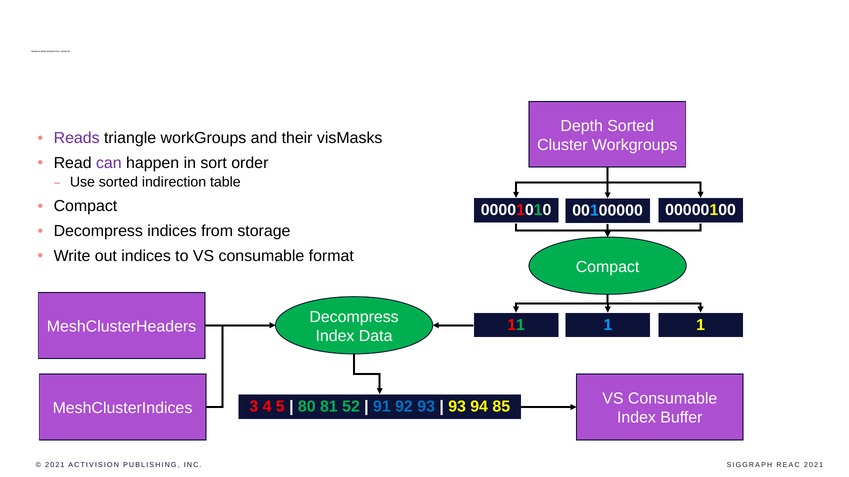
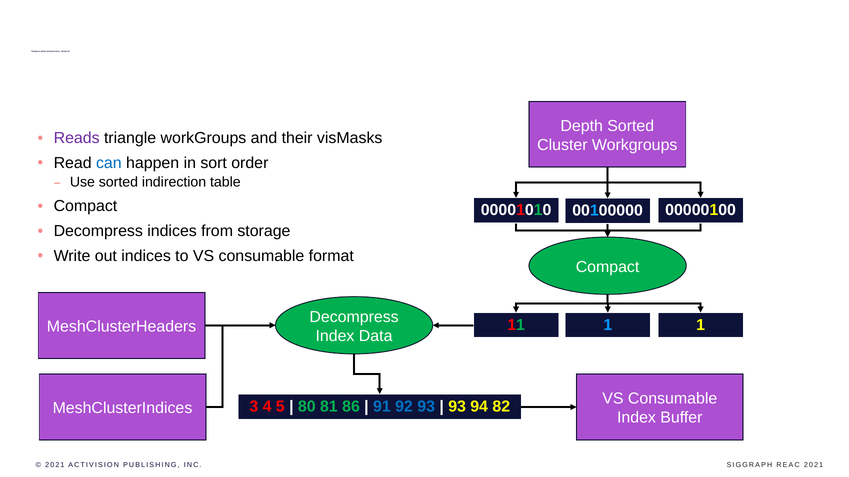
can colour: purple -> blue
52: 52 -> 86
85: 85 -> 82
